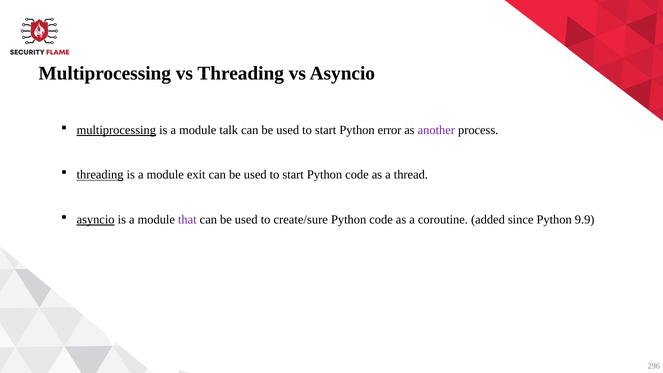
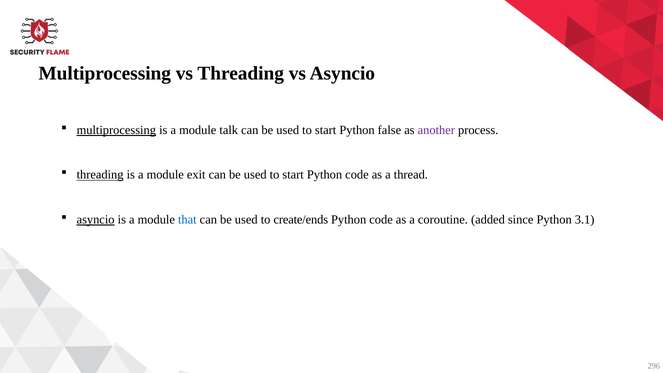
error: error -> false
that colour: purple -> blue
create/sure: create/sure -> create/ends
9.9: 9.9 -> 3.1
